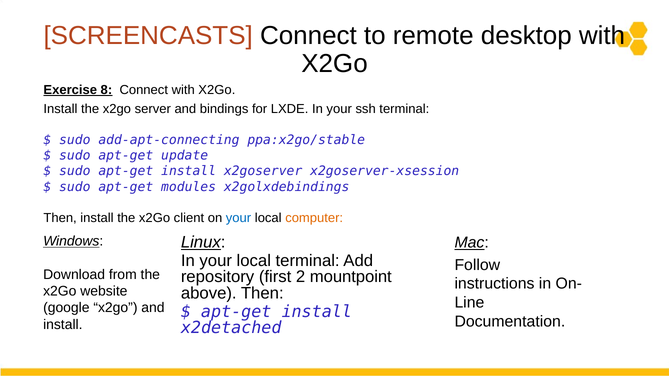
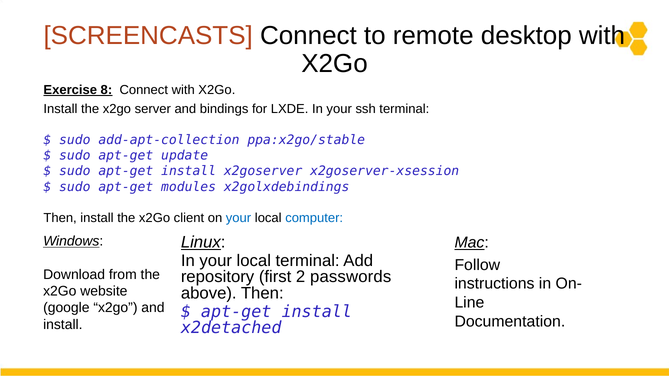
add-apt-connecting: add-apt-connecting -> add-apt-collection
computer colour: orange -> blue
mountpoint: mountpoint -> passwords
